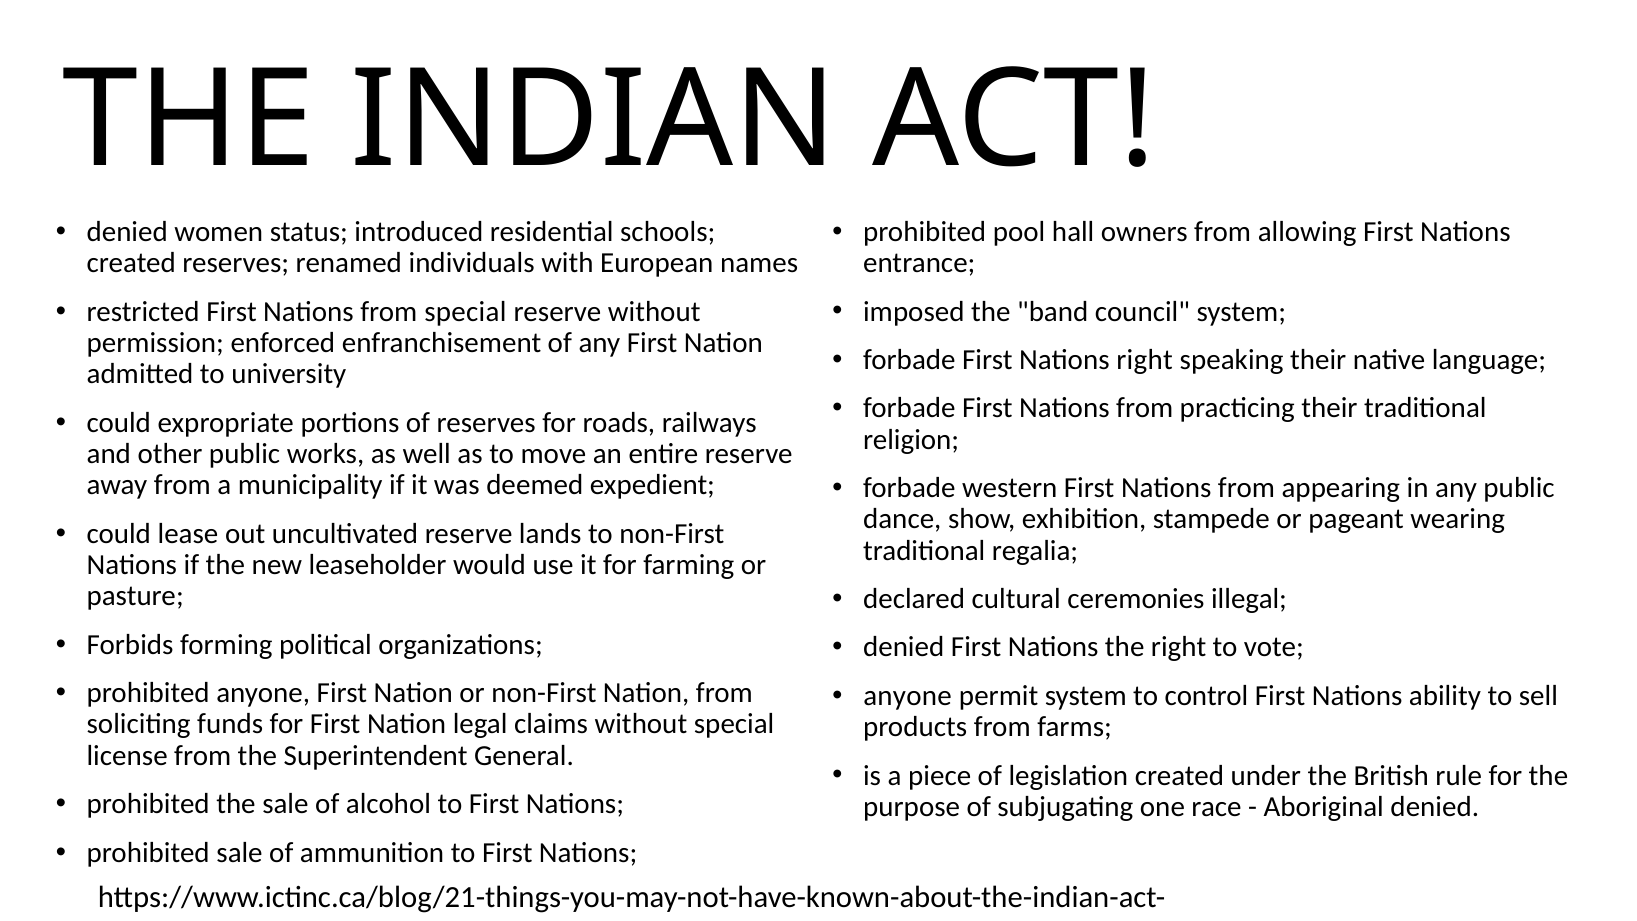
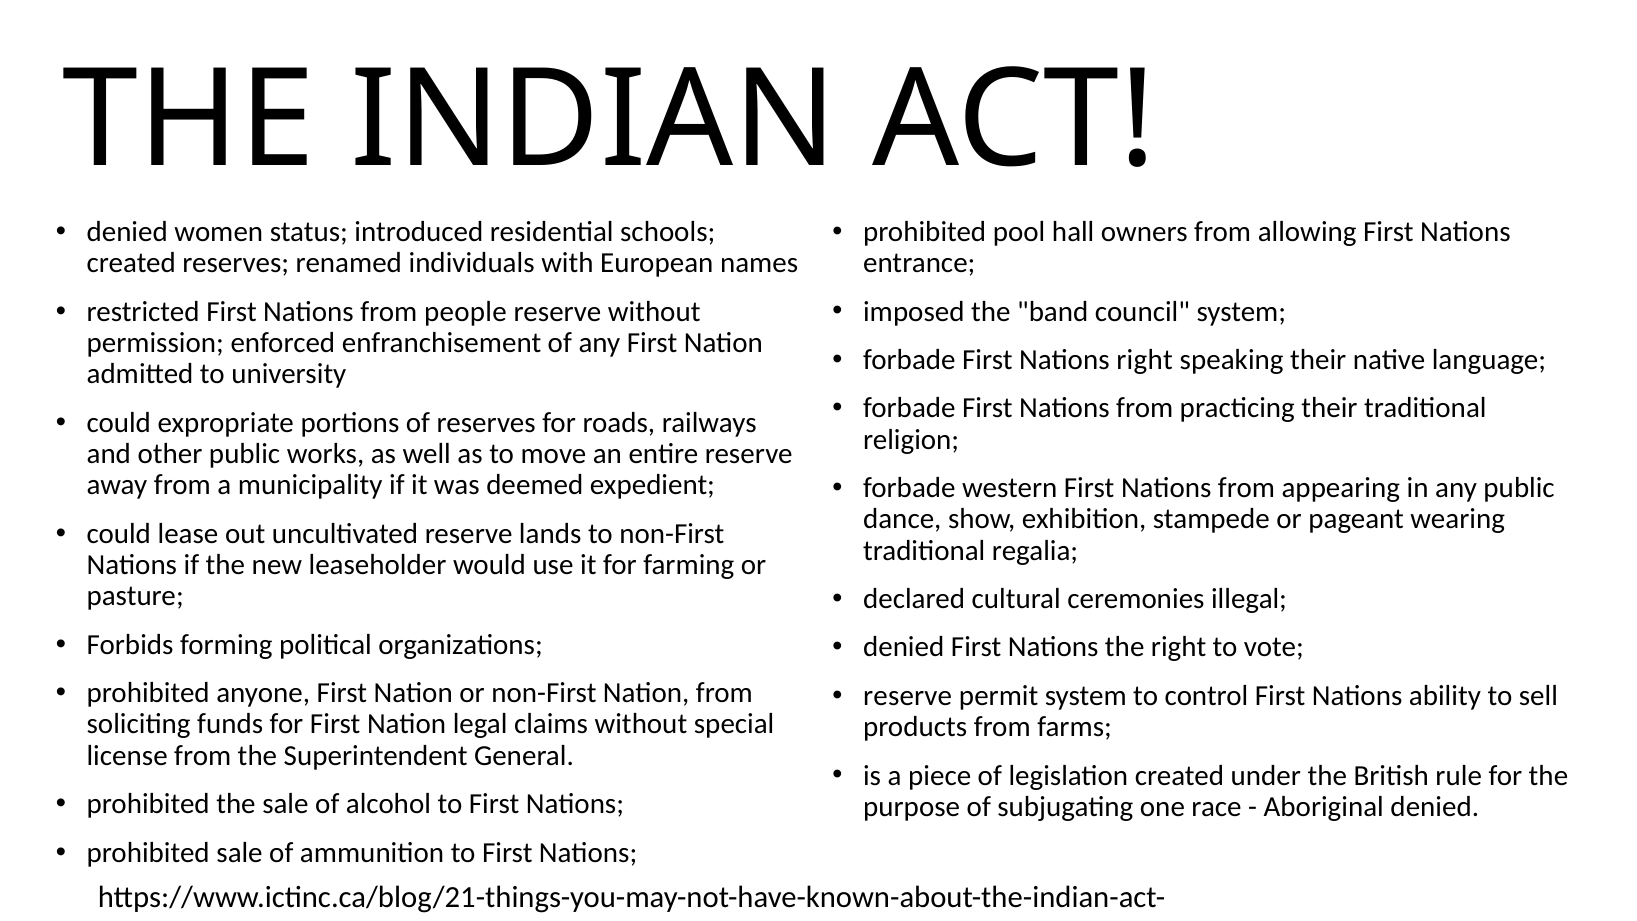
from special: special -> people
anyone at (908, 696): anyone -> reserve
